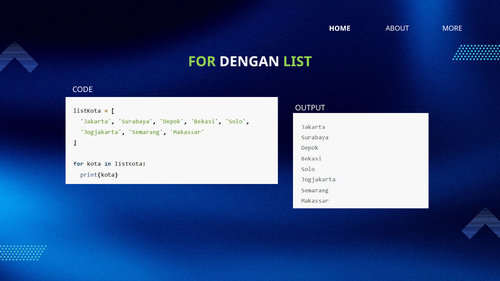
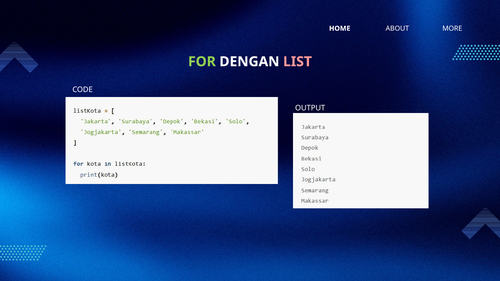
LIST colour: light green -> pink
